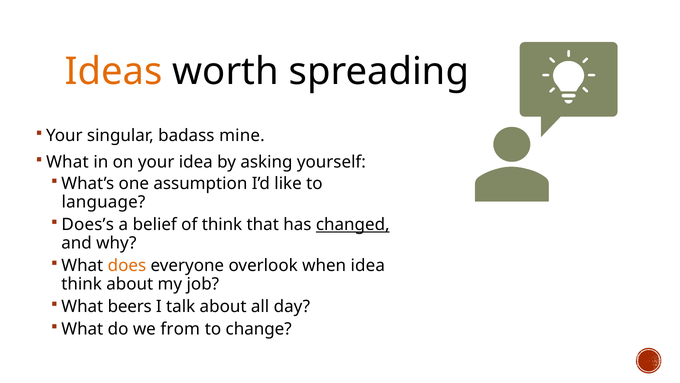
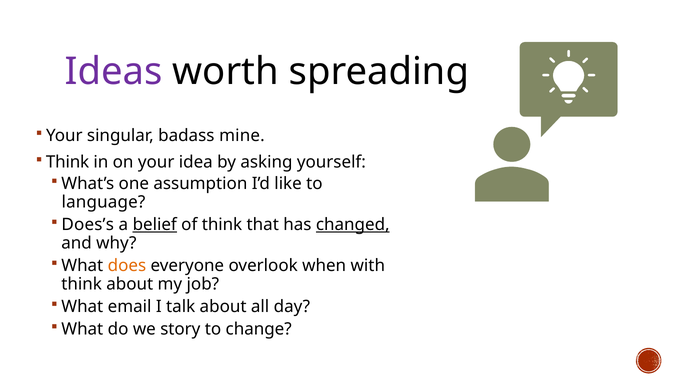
Ideas colour: orange -> purple
What at (67, 162): What -> Think
belief underline: none -> present
when idea: idea -> with
beers: beers -> email
from: from -> story
